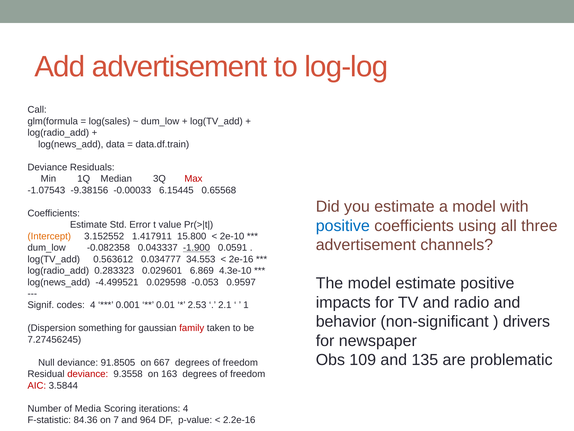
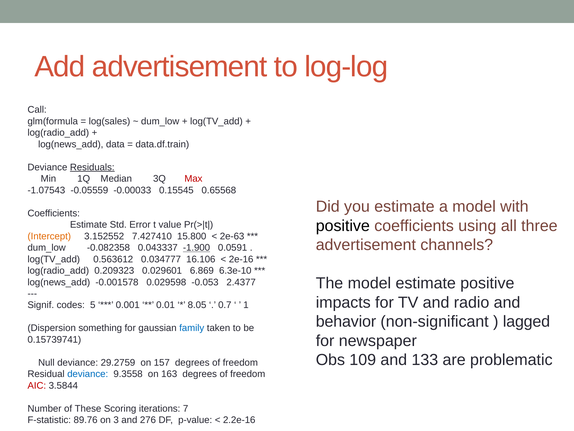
Residuals underline: none -> present
-9.38156: -9.38156 -> -0.05559
6.15445: 6.15445 -> 0.15545
positive at (343, 226) colour: blue -> black
1.417911: 1.417911 -> 7.427410
2e-10: 2e-10 -> 2e-63
34.553: 34.553 -> 16.106
0.283323: 0.283323 -> 0.209323
4.3e-10: 4.3e-10 -> 6.3e-10
-4.499521: -4.499521 -> -0.001578
0.9597: 0.9597 -> 2.4377
codes 4: 4 -> 5
2.53: 2.53 -> 8.05
2.1: 2.1 -> 0.7
drivers: drivers -> lagged
family colour: red -> blue
7.27456245: 7.27456245 -> 0.15739741
135: 135 -> 133
91.8505: 91.8505 -> 29.2759
667: 667 -> 157
deviance at (88, 374) colour: red -> blue
Media: Media -> These
iterations 4: 4 -> 7
84.36: 84.36 -> 89.76
7: 7 -> 3
964: 964 -> 276
